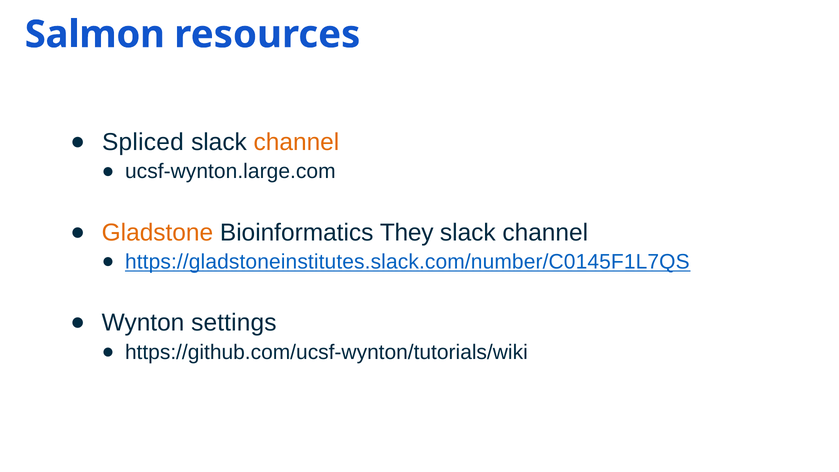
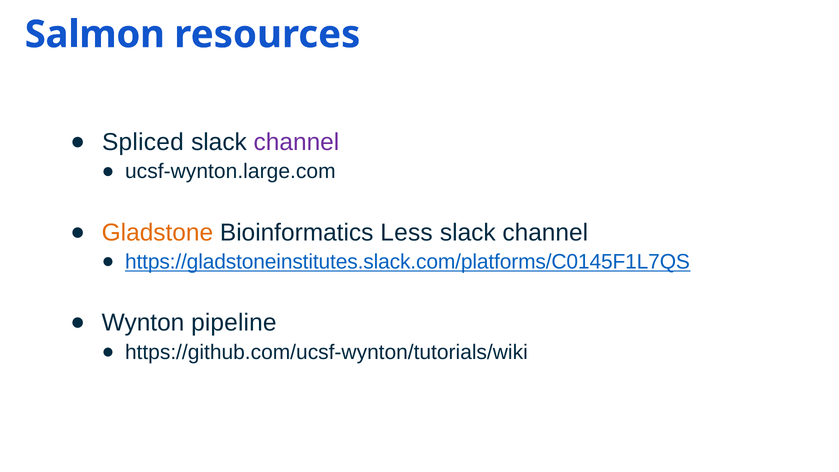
channel at (296, 142) colour: orange -> purple
They: They -> Less
https://gladstoneinstitutes.slack.com/number/C0145F1L7QS: https://gladstoneinstitutes.slack.com/number/C0145F1L7QS -> https://gladstoneinstitutes.slack.com/platforms/C0145F1L7QS
settings: settings -> pipeline
